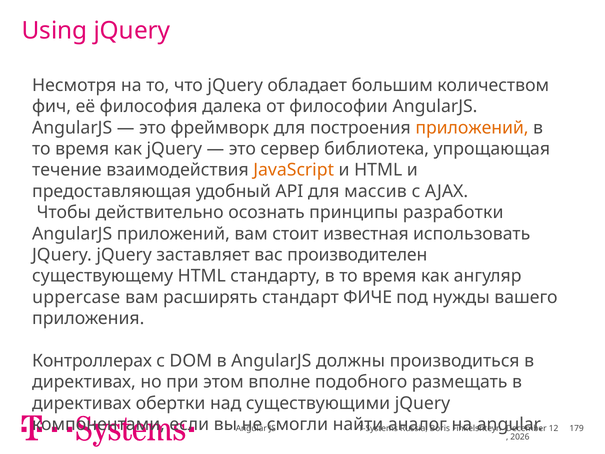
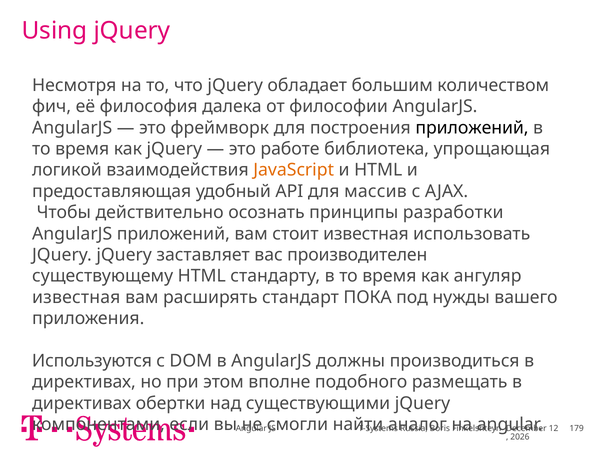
приложений at (472, 128) colour: orange -> black
сервер: сервер -> работе
течение: течение -> логикой
uppercase at (76, 297): uppercase -> известная
ФИЧЕ: ФИЧЕ -> ПОКА
Контроллерах: Контроллерах -> Используются
